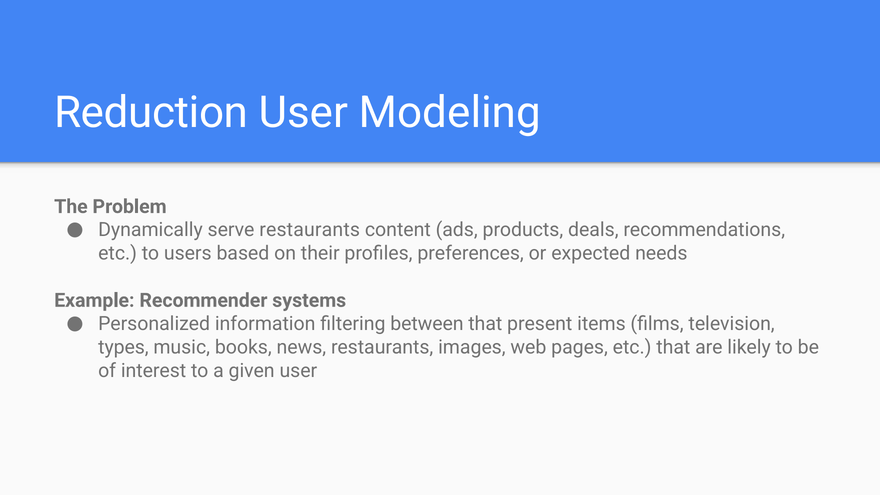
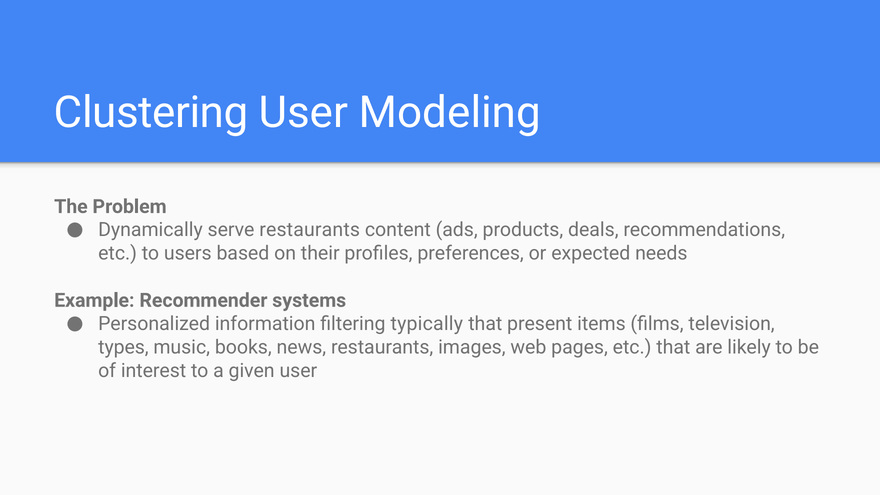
Reduction: Reduction -> Clustering
between: between -> typically
